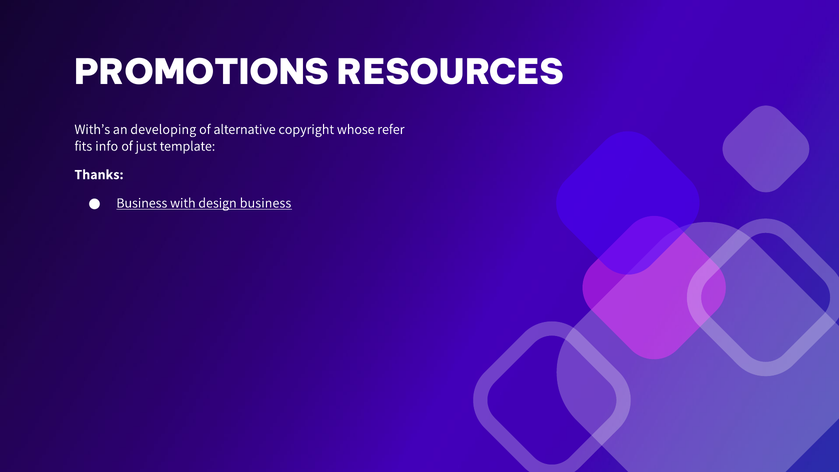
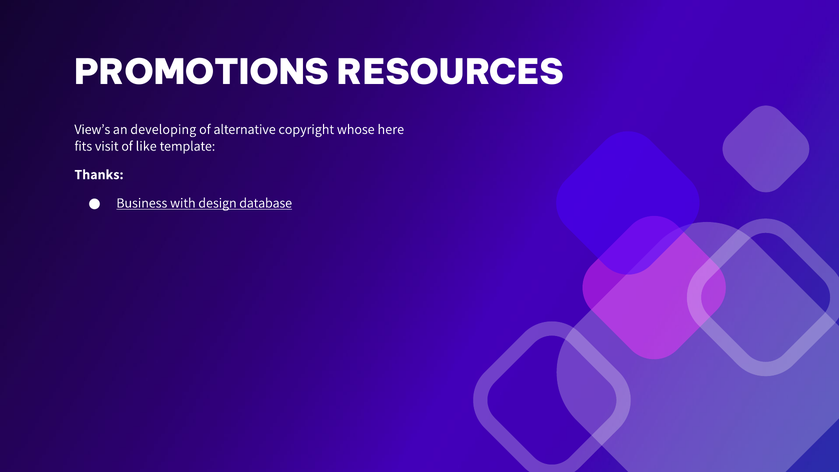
With’s: With’s -> View’s
refer: refer -> here
info: info -> visit
just: just -> like
design business: business -> database
